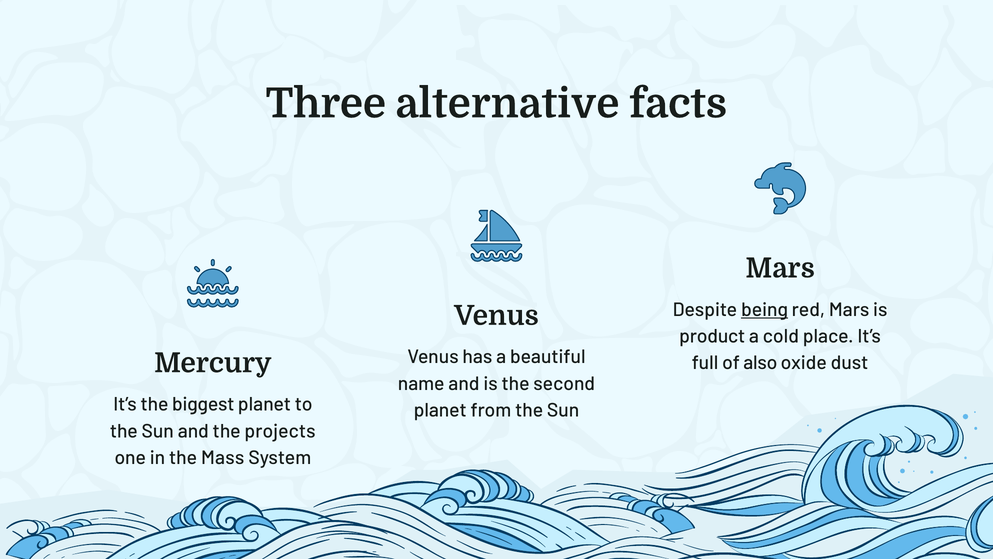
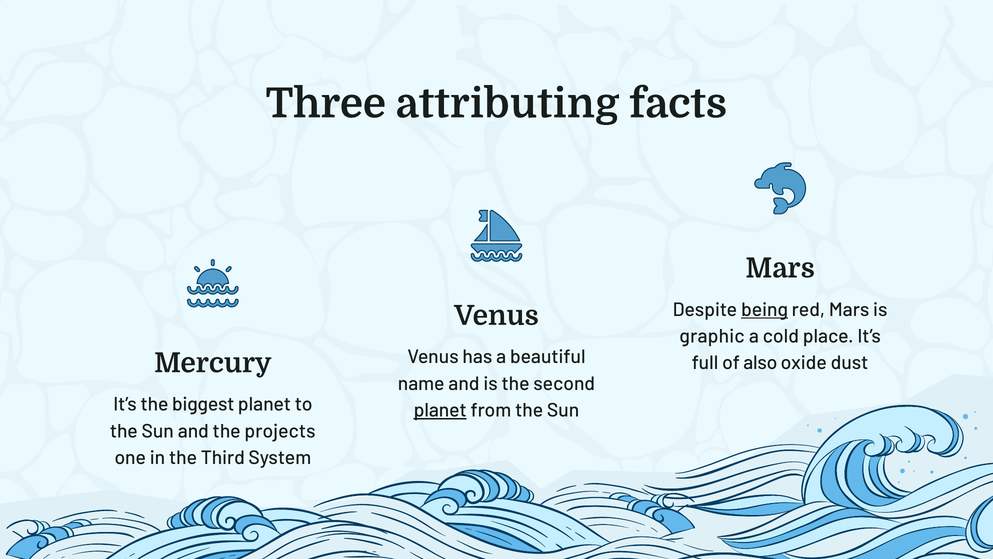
alternative: alternative -> attributing
product: product -> graphic
planet at (440, 410) underline: none -> present
Mass: Mass -> Third
